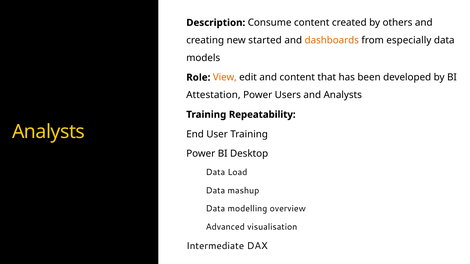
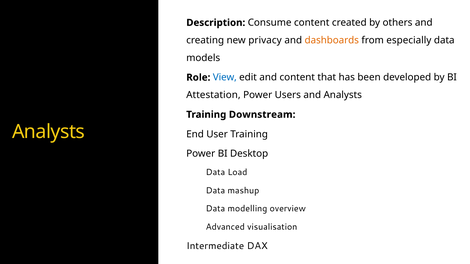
started: started -> privacy
View colour: orange -> blue
Repeatability: Repeatability -> Downstream
